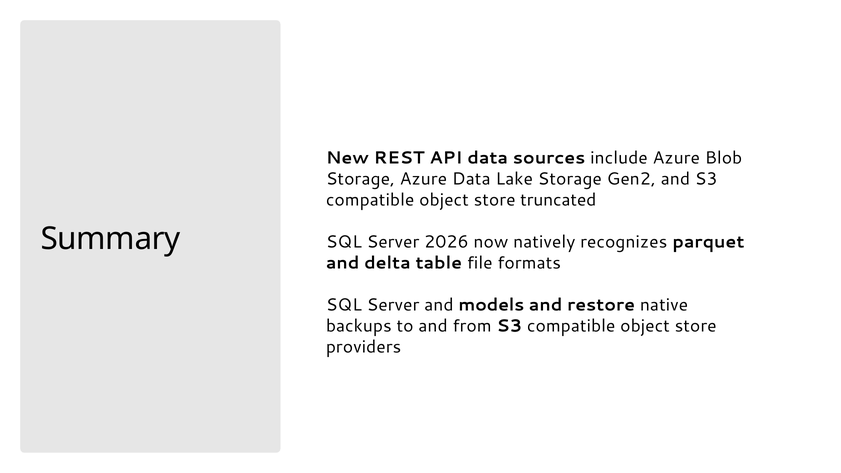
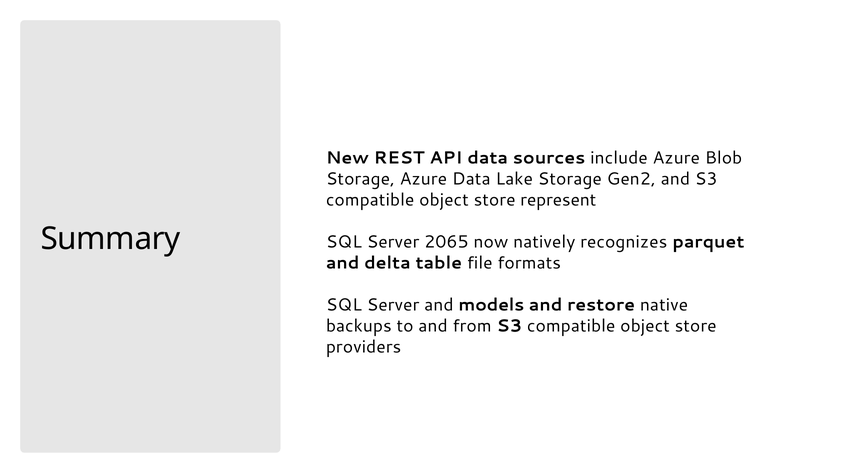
truncated: truncated -> represent
2026: 2026 -> 2065
